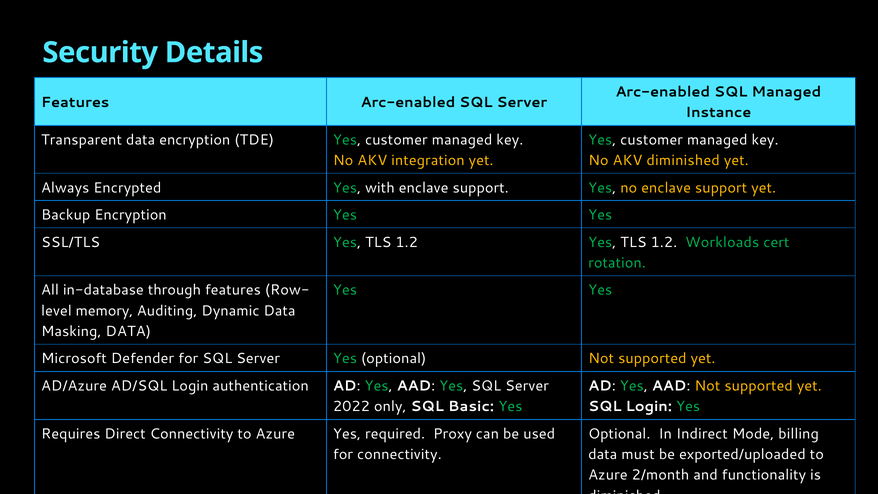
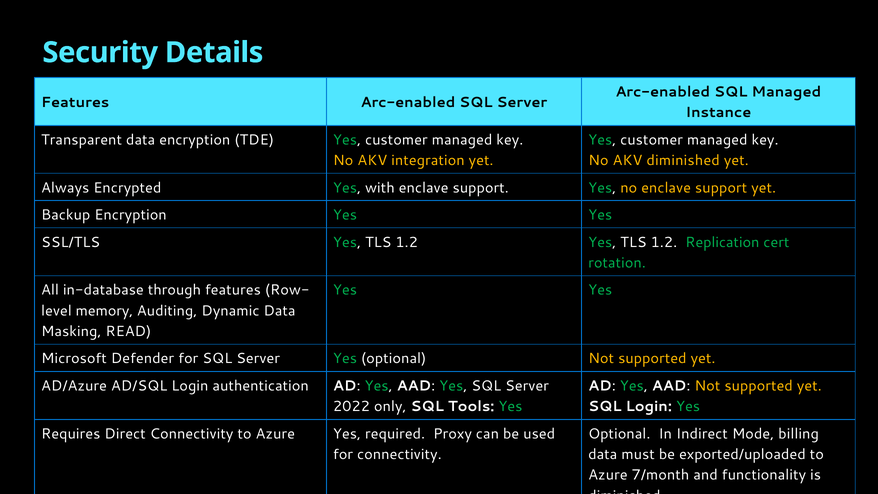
Workloads: Workloads -> Replication
Masking DATA: DATA -> READ
SQL Basic: Basic -> Tools
2/month: 2/month -> 7/month
